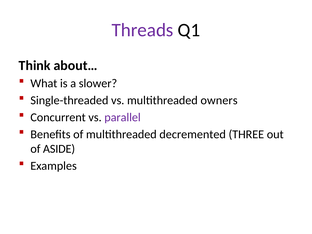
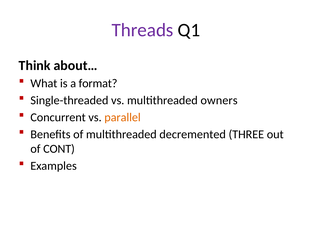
slower: slower -> format
parallel colour: purple -> orange
ASIDE: ASIDE -> CONT
